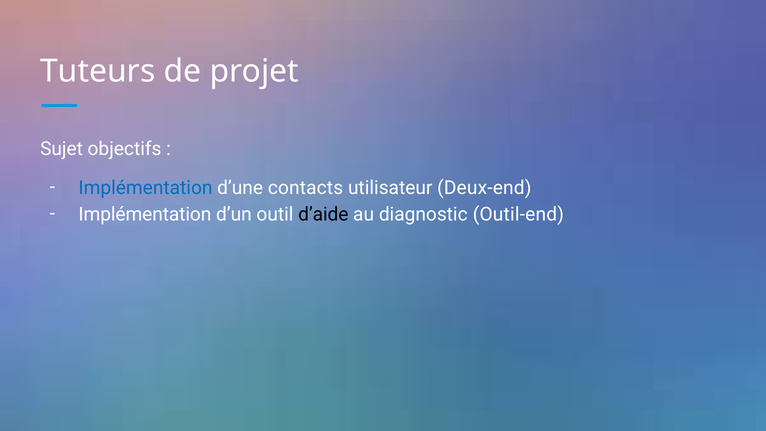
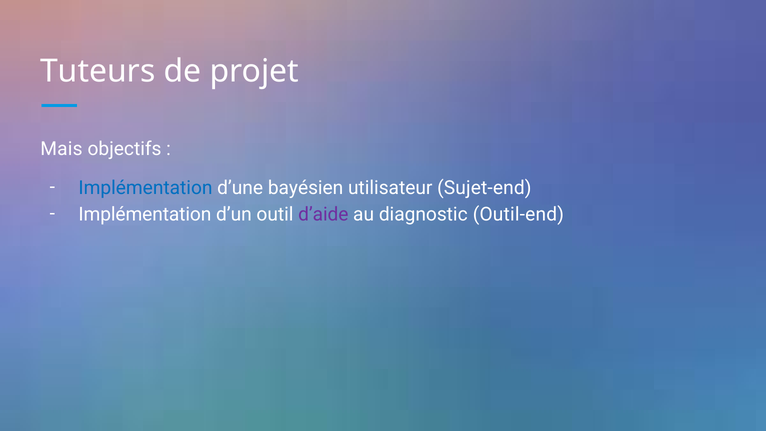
Sujet: Sujet -> Mais
contacts: contacts -> bayésien
Deux-end: Deux-end -> Sujet-end
d’aide colour: black -> purple
